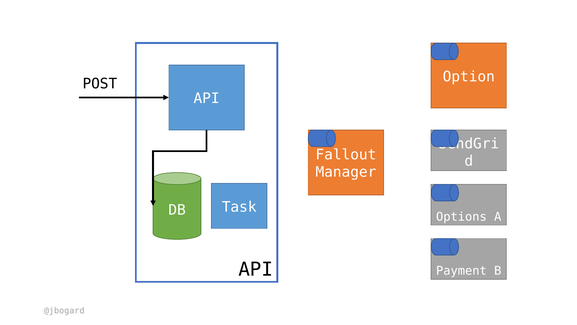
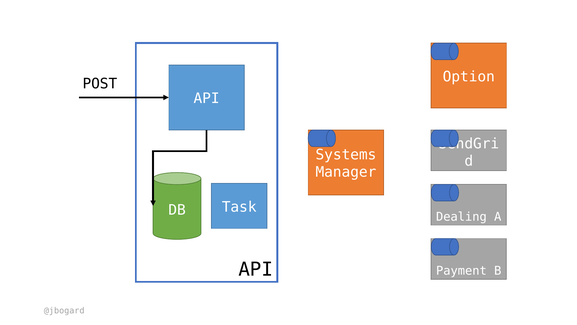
Fallout: Fallout -> Systems
Options: Options -> Dealing
